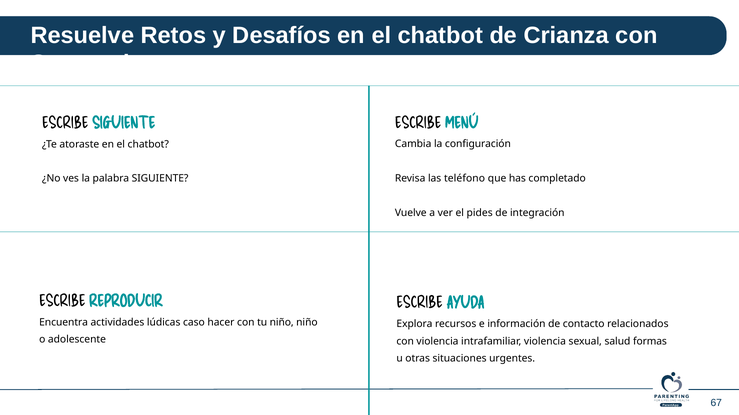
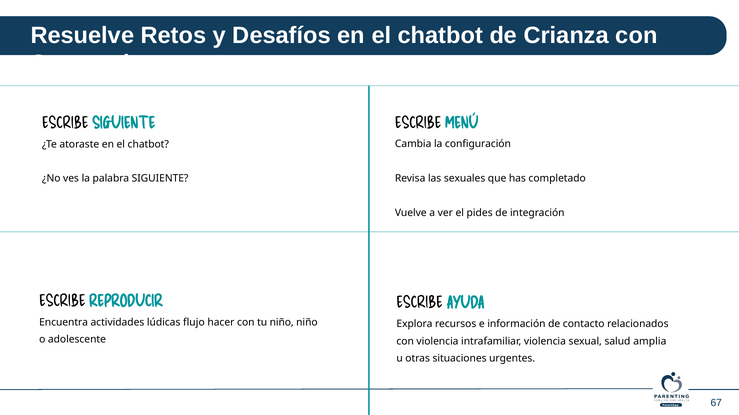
teléfono: teléfono -> sexuales
caso: caso -> flujo
formas: formas -> amplia
